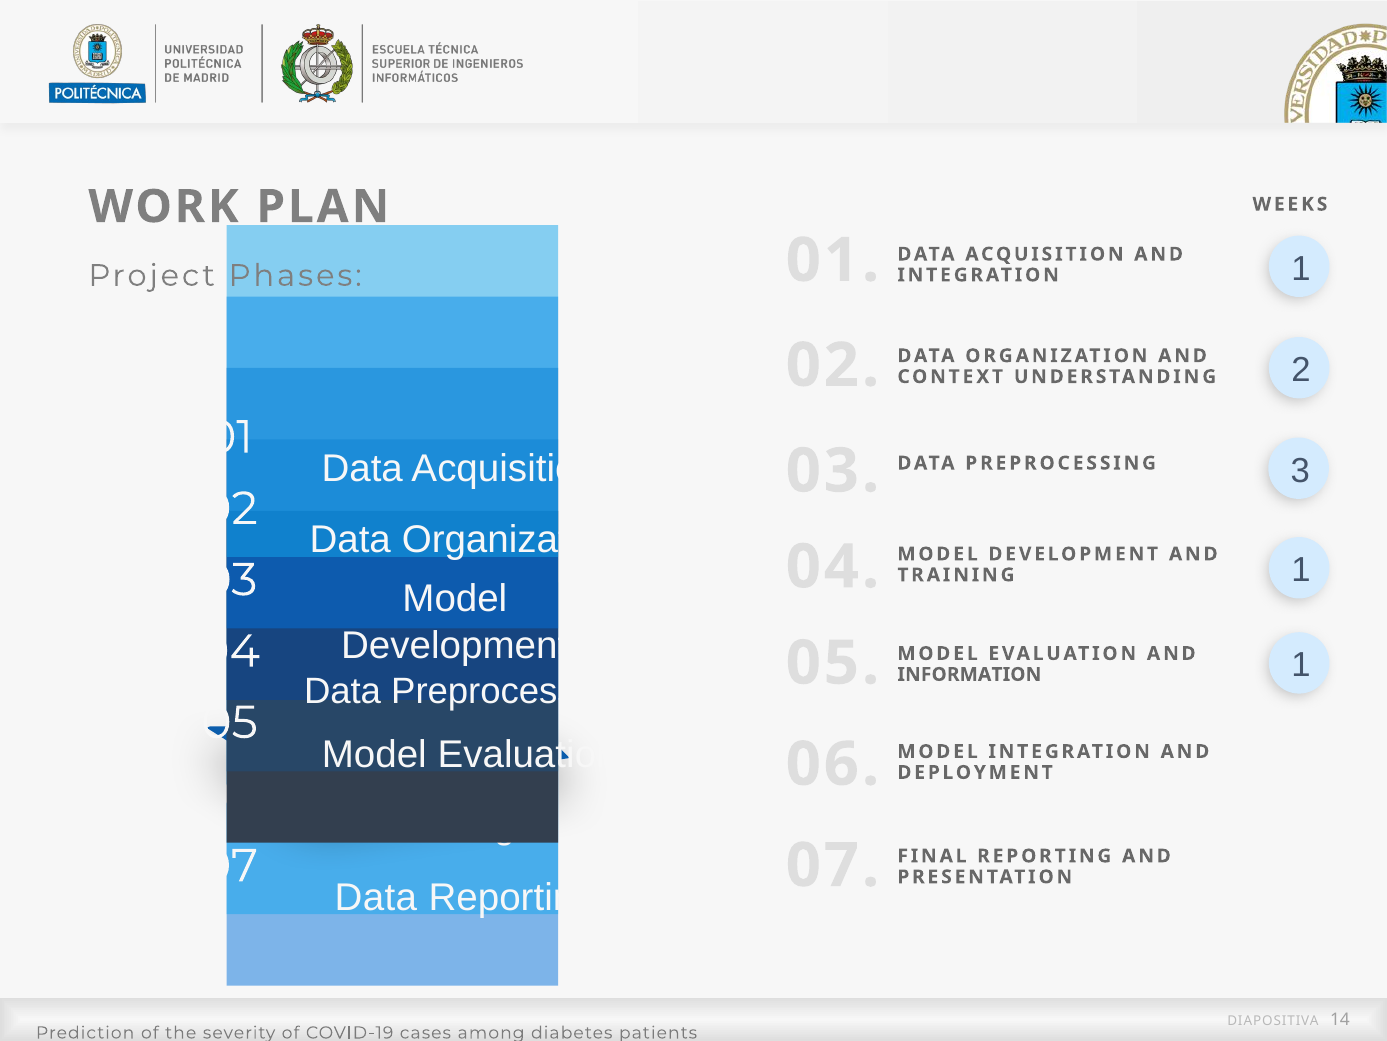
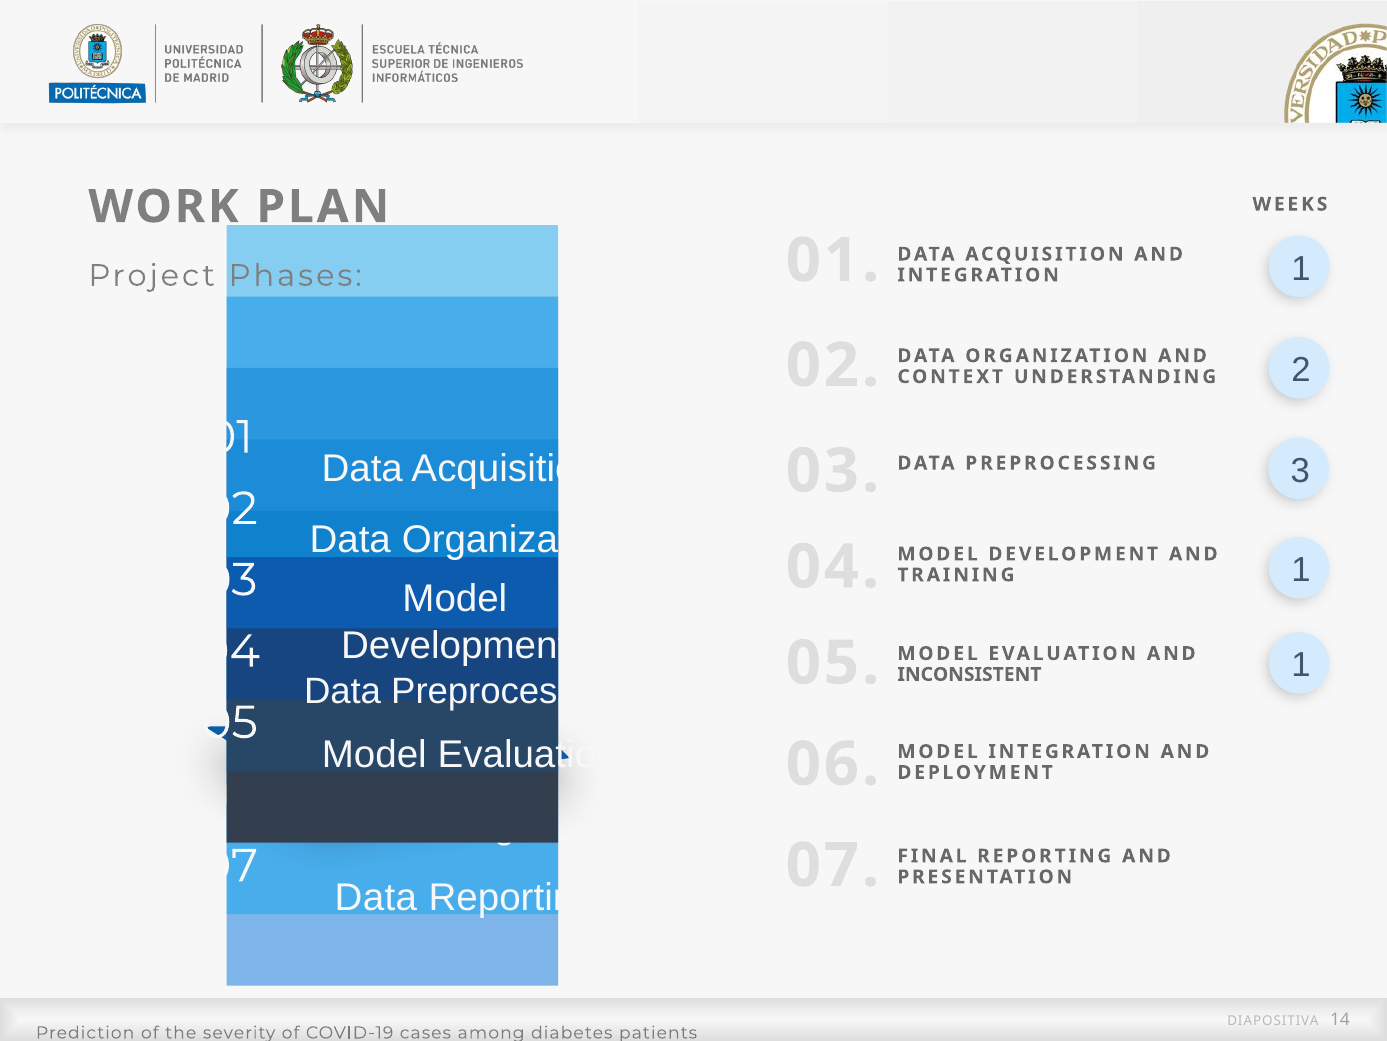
INFORMATION: INFORMATION -> INCONSISTENT
